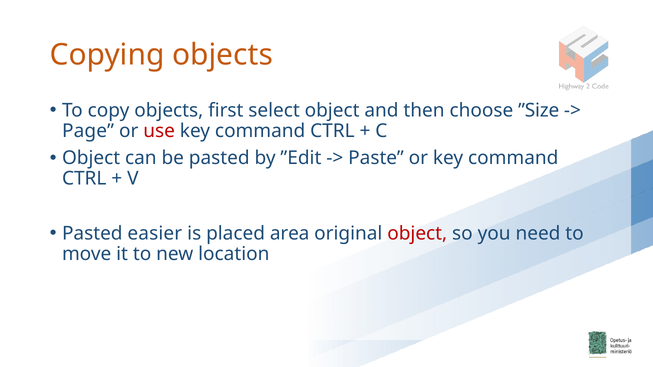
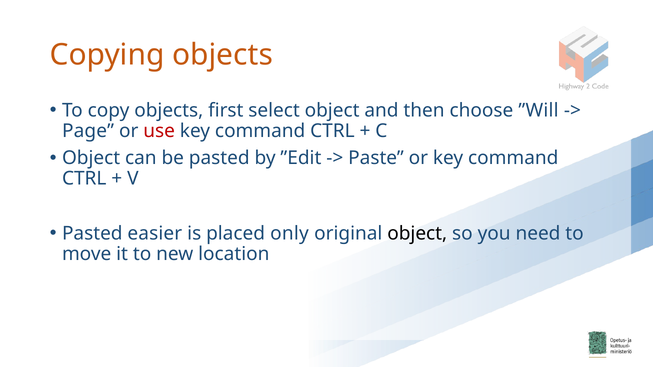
”Size: ”Size -> ”Will
area: area -> only
object at (417, 233) colour: red -> black
